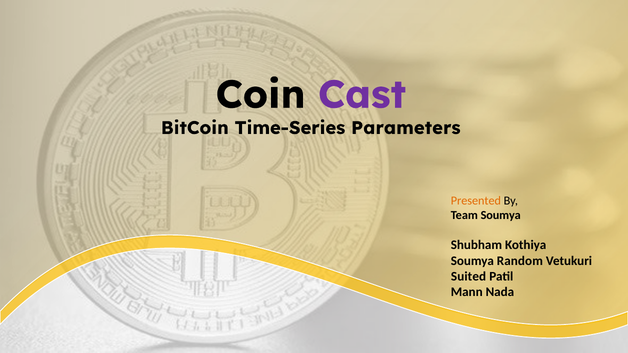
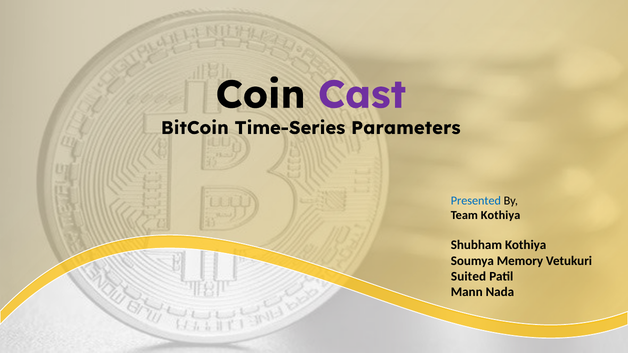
Presented colour: orange -> blue
Team Soumya: Soumya -> Kothiya
Random: Random -> Memory
